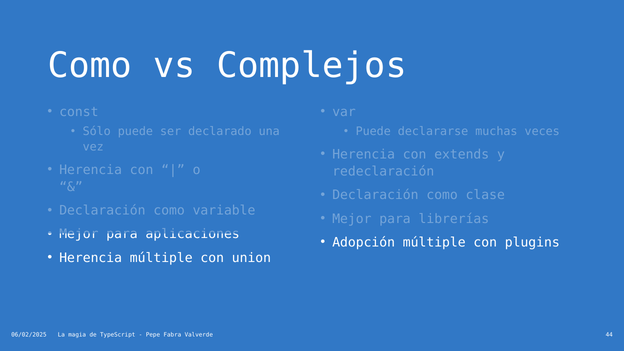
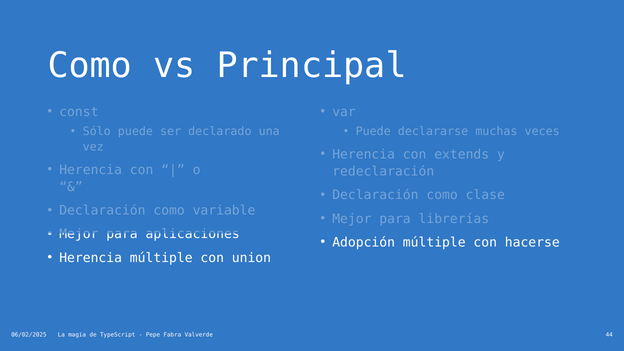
Complejos: Complejos -> Principal
plugins: plugins -> hacerse
